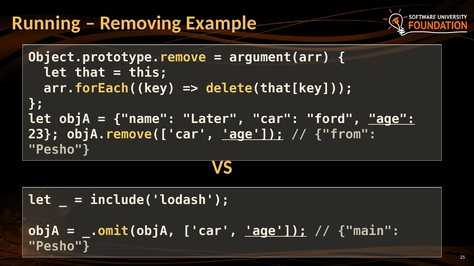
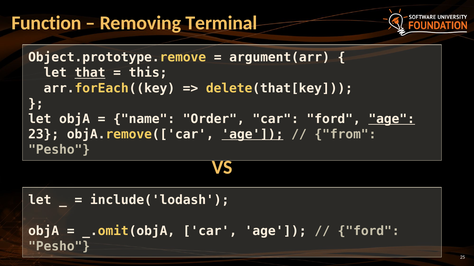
Running: Running -> Function
Example: Example -> Terminal
that underline: none -> present
Later: Later -> Order
age at (276, 231) underline: present -> none
main at (369, 231): main -> ford
